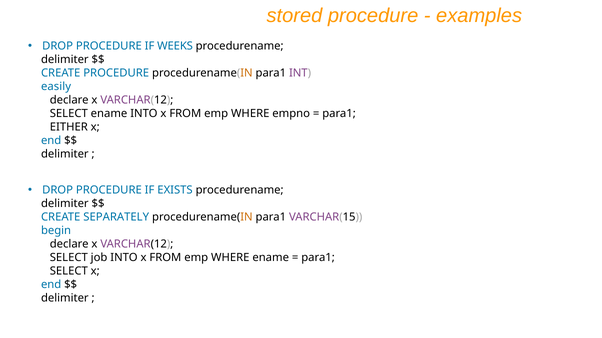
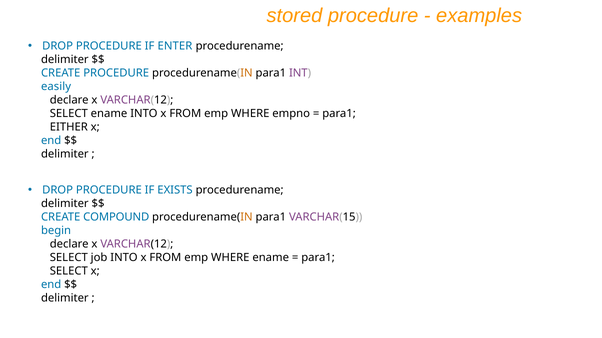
WEEKS: WEEKS -> ENTER
SEPARATELY: SEPARATELY -> COMPOUND
